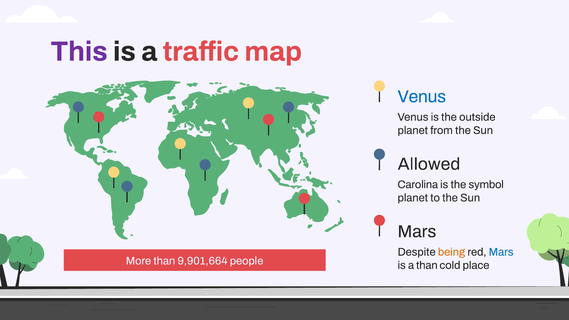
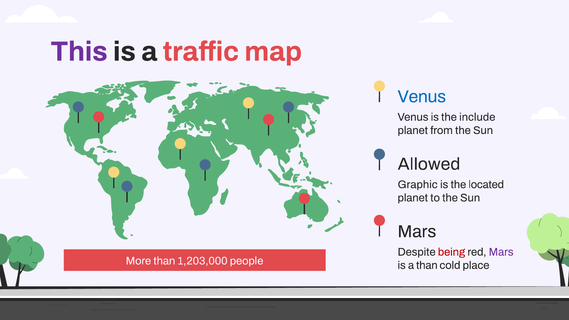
outside: outside -> include
Carolina: Carolina -> Graphic
symbol: symbol -> located
being colour: orange -> red
Mars at (501, 252) colour: blue -> purple
9,901,664: 9,901,664 -> 1,203,000
